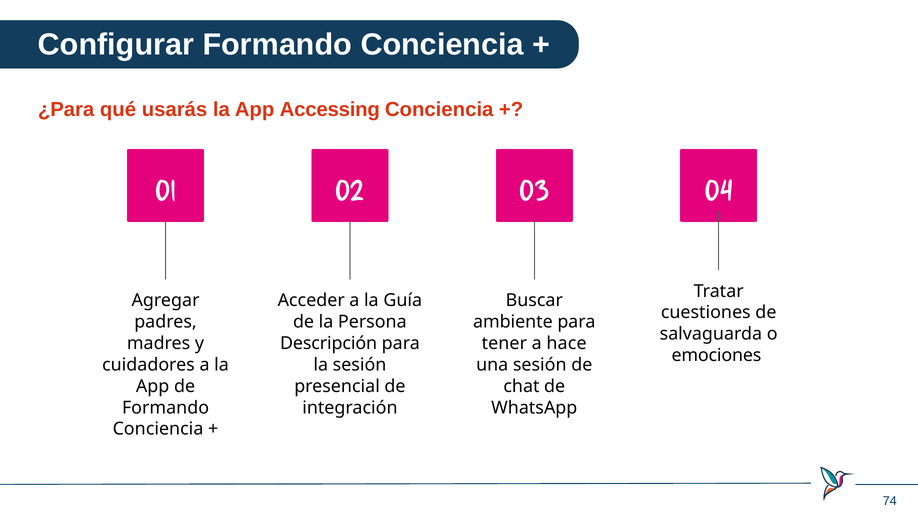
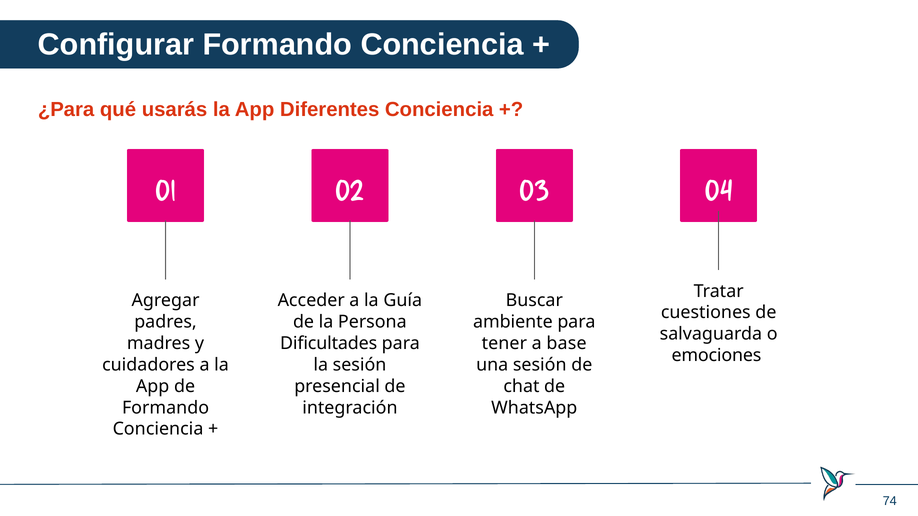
Accessing: Accessing -> Diferentes
Descripción: Descripción -> Dificultades
hace: hace -> base
